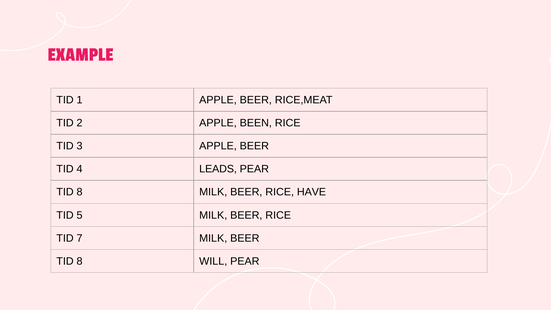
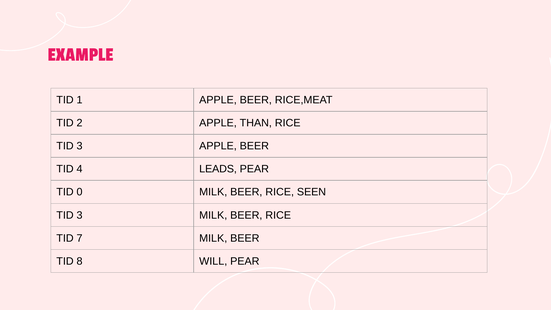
BEEN: BEEN -> THAN
8 at (80, 192): 8 -> 0
HAVE: HAVE -> SEEN
5 at (80, 215): 5 -> 3
